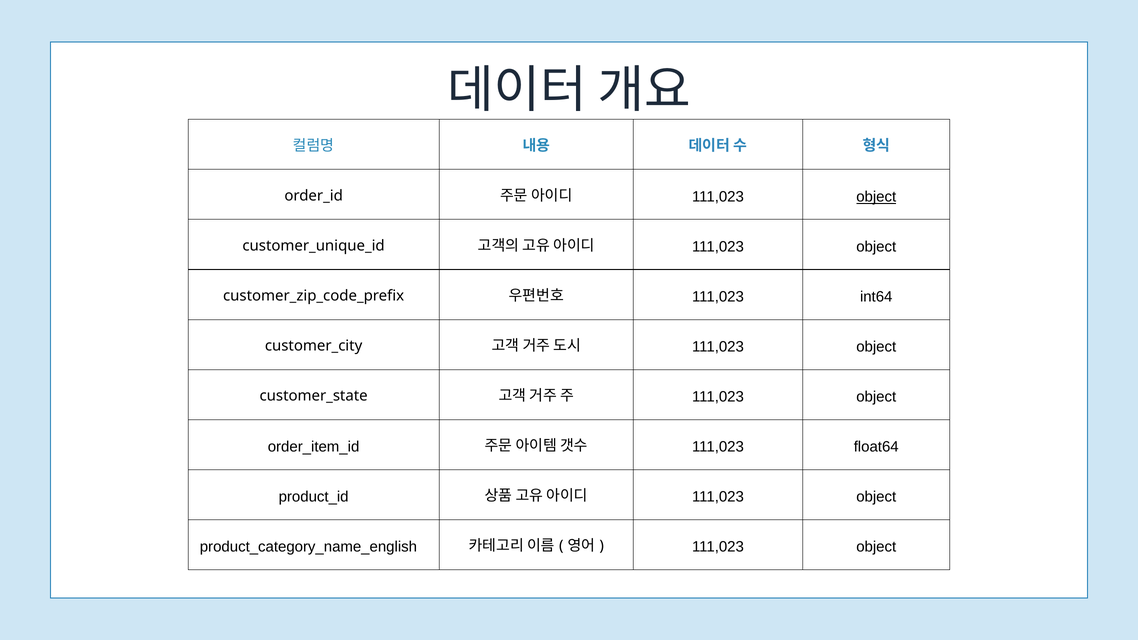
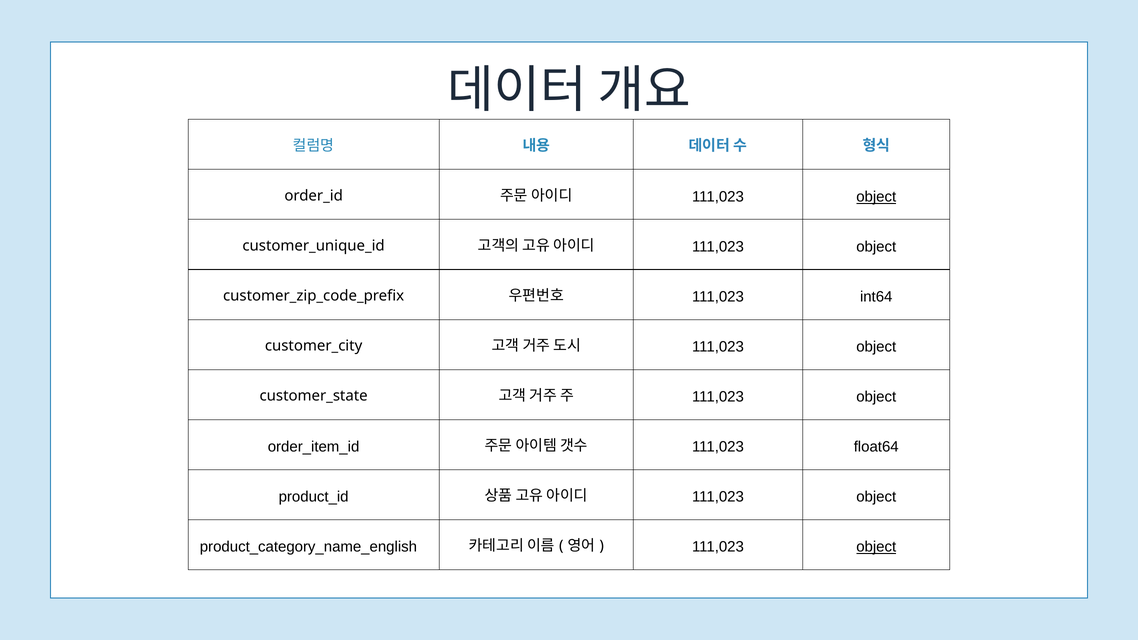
object at (876, 547) underline: none -> present
